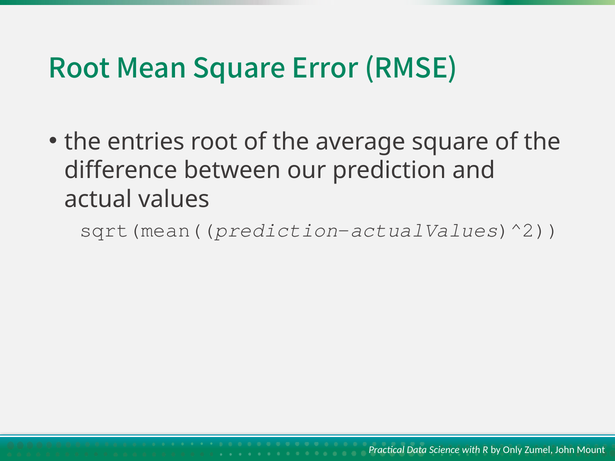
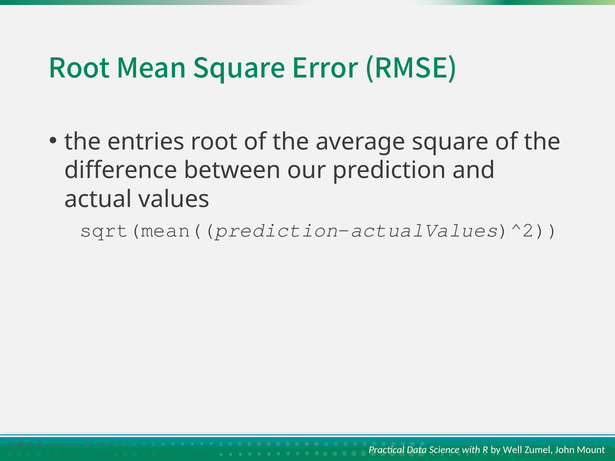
Only: Only -> Well
